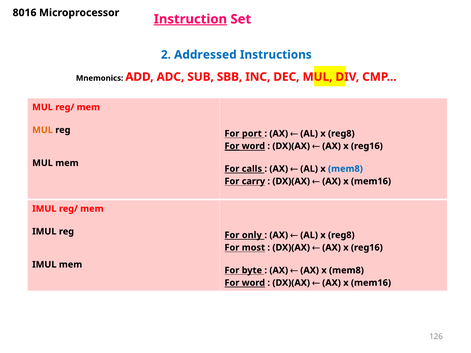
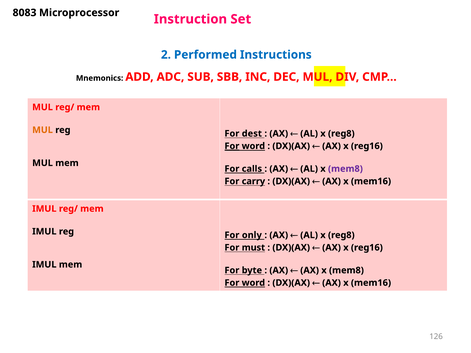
8016: 8016 -> 8083
Instruction underline: present -> none
Addressed: Addressed -> Performed
port: port -> dest
mem8 at (345, 169) colour: blue -> purple
most: most -> must
